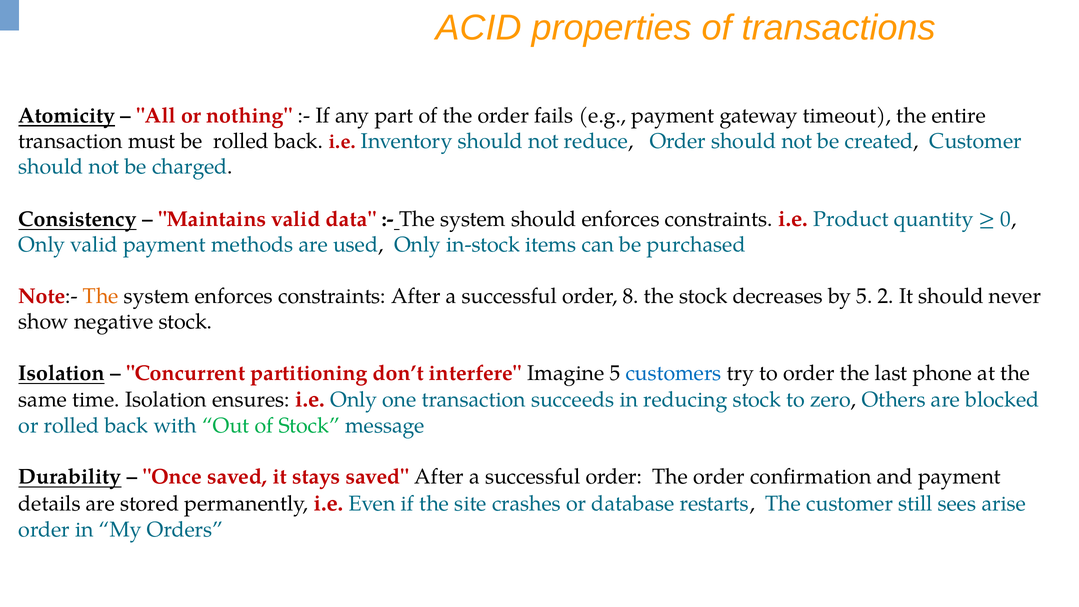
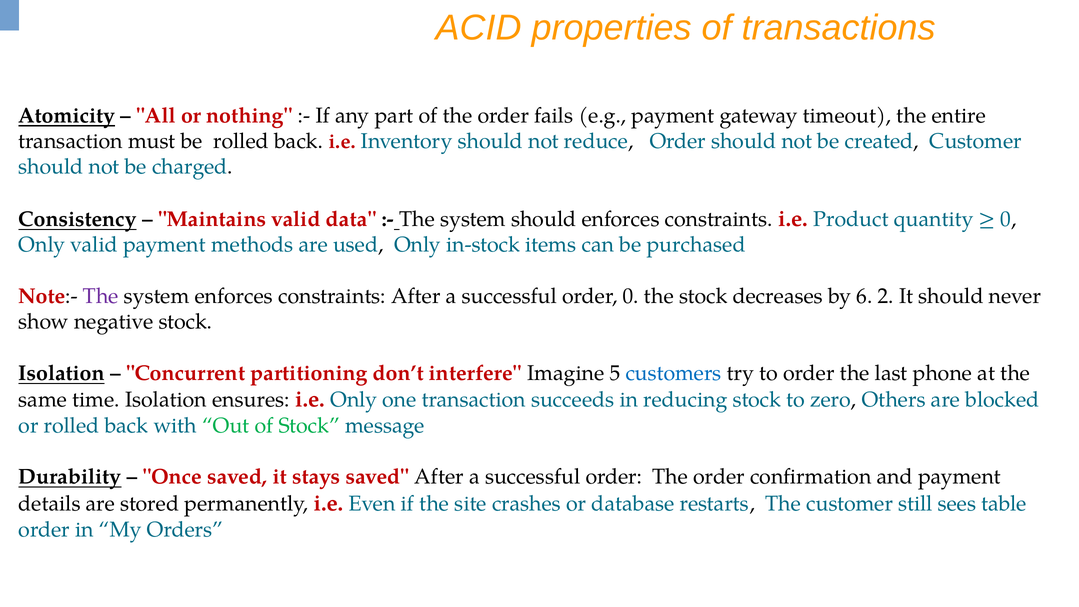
The at (101, 296) colour: orange -> purple
order 8: 8 -> 0
by 5: 5 -> 6
arise: arise -> table
